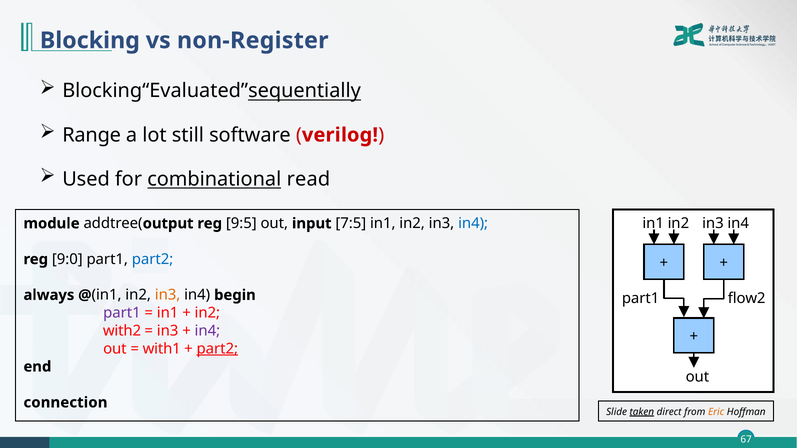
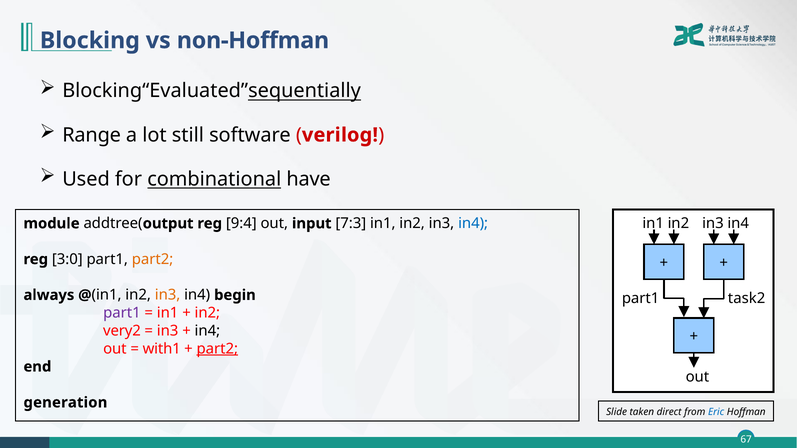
non-Register: non-Register -> non-Hoffman
read: read -> have
9:5: 9:5 -> 9:4
7:5: 7:5 -> 7:3
9:0: 9:0 -> 3:0
part2 at (153, 259) colour: blue -> orange
flow2: flow2 -> task2
with2: with2 -> very2
in4 at (207, 331) colour: purple -> black
connection: connection -> generation
taken underline: present -> none
Eric colour: orange -> blue
